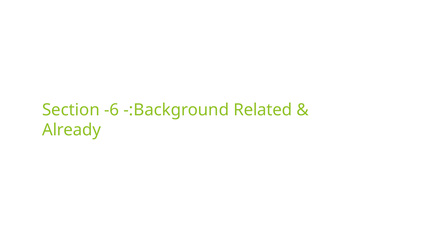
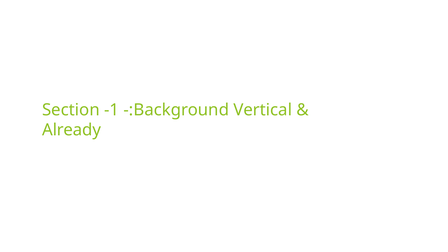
-6: -6 -> -1
Related: Related -> Vertical
